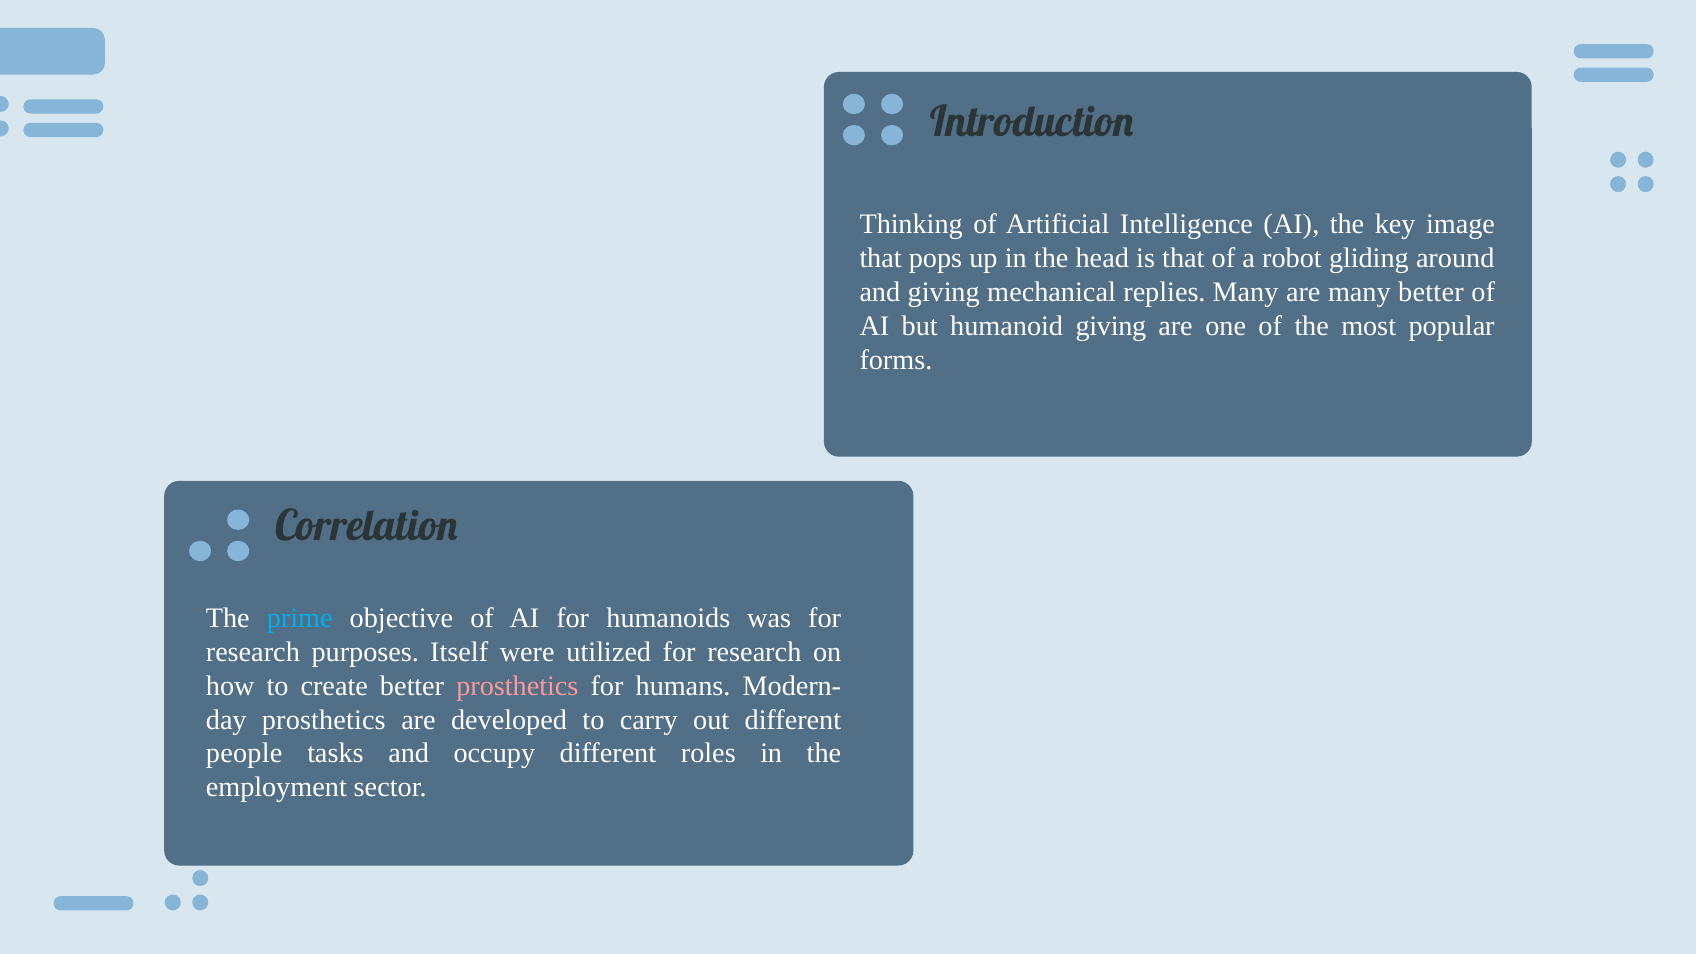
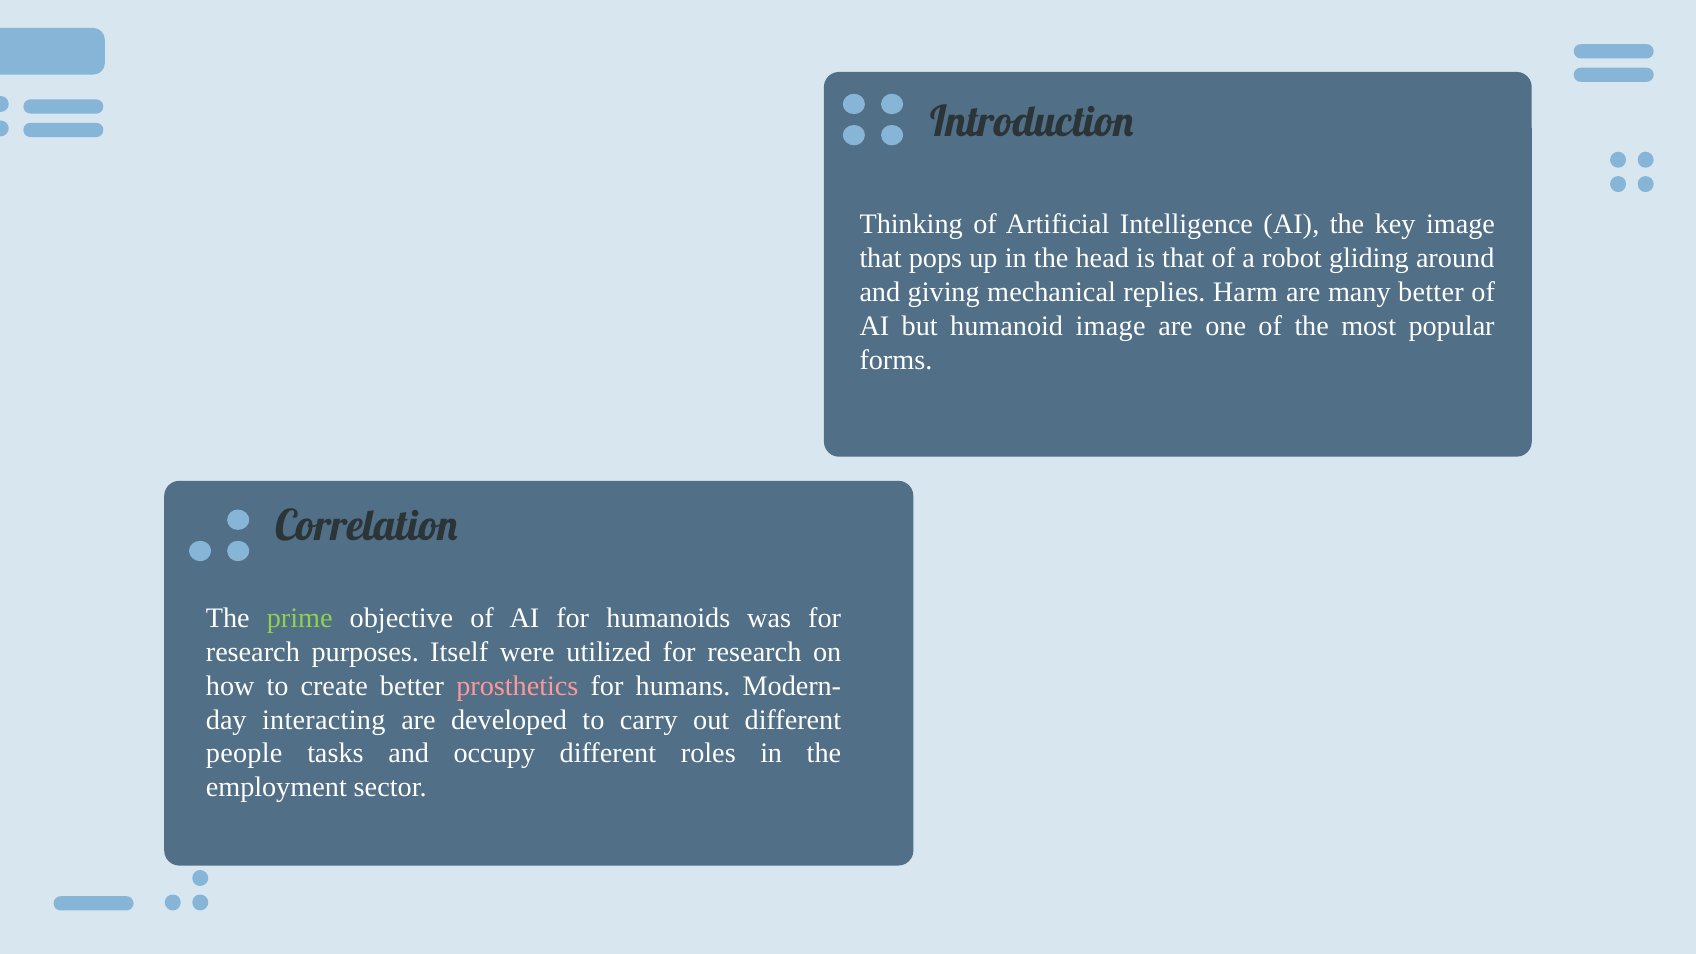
replies Many: Many -> Harm
humanoid giving: giving -> image
prime colour: light blue -> light green
prosthetics at (324, 720): prosthetics -> interacting
